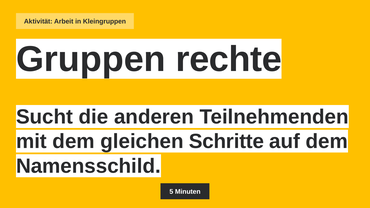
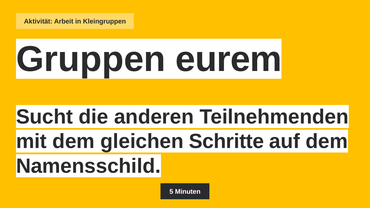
rechte: rechte -> eurem
